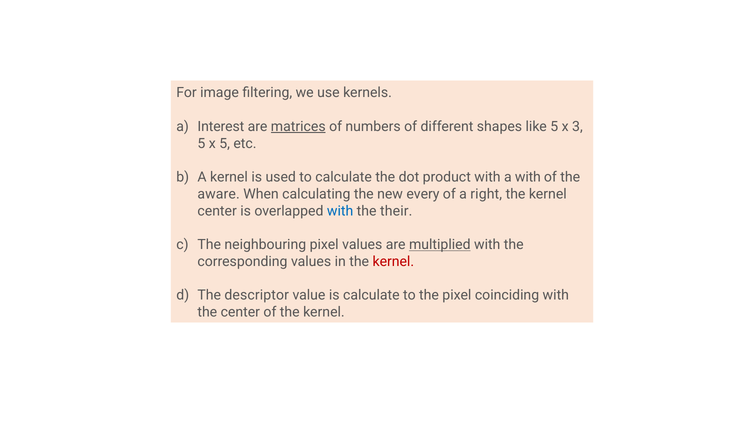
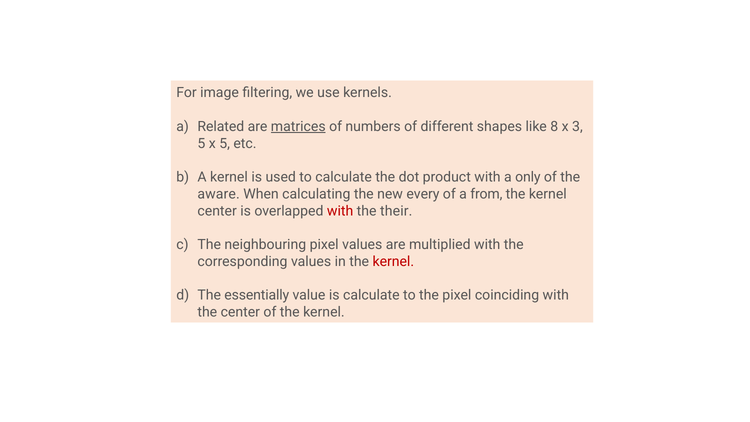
Interest: Interest -> Related
like 5: 5 -> 8
a with: with -> only
right: right -> from
with at (340, 211) colour: blue -> red
multiplied underline: present -> none
descriptor: descriptor -> essentially
